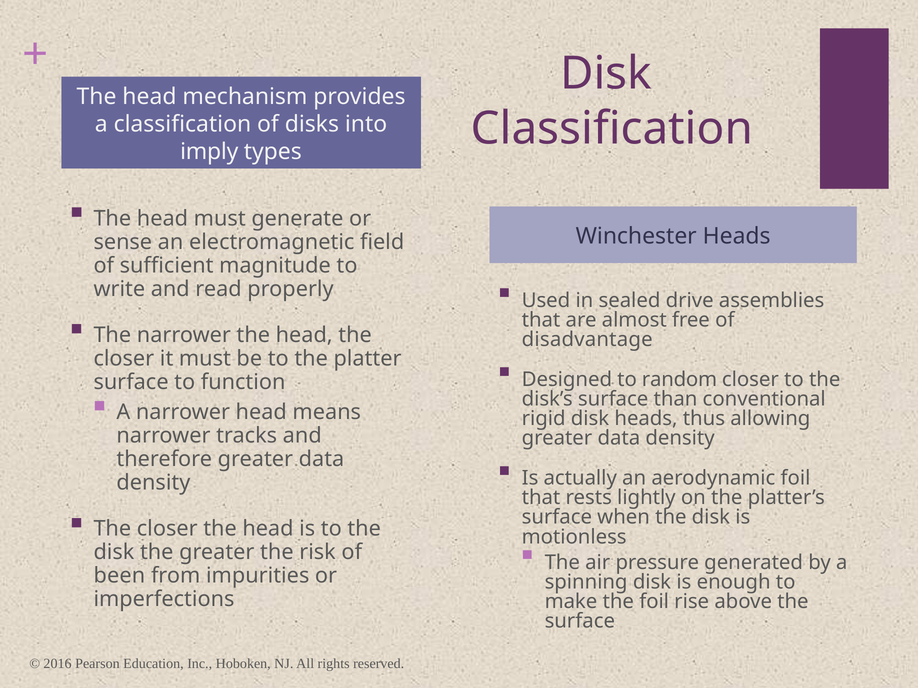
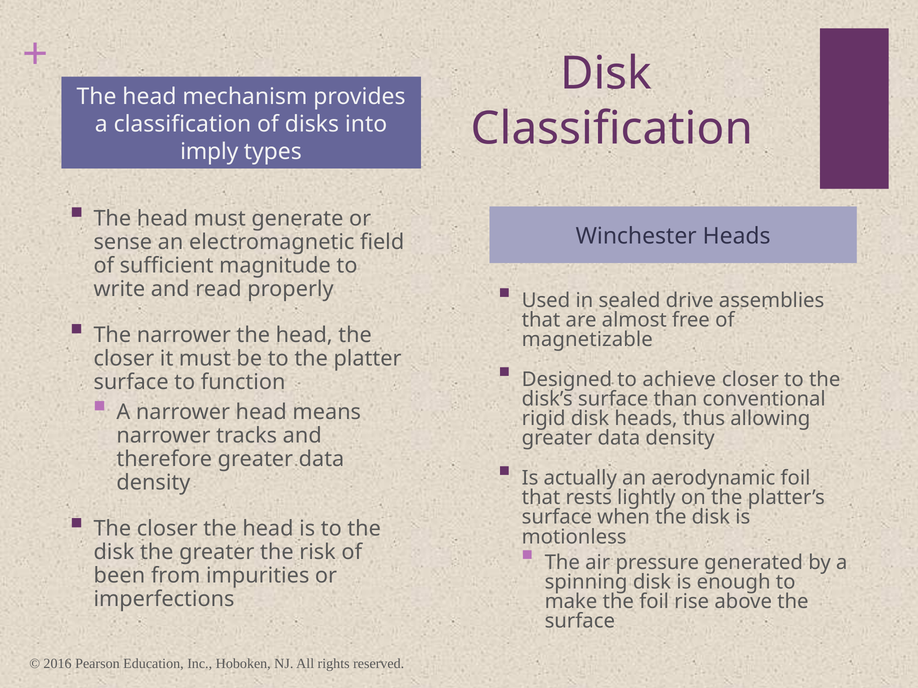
disadvantage: disadvantage -> magnetizable
random: random -> achieve
